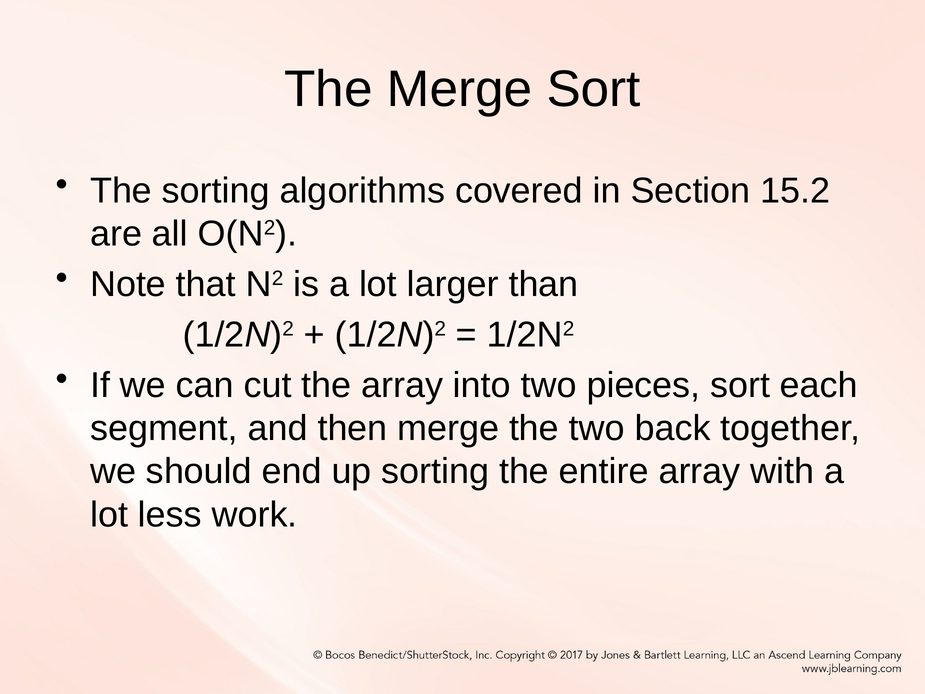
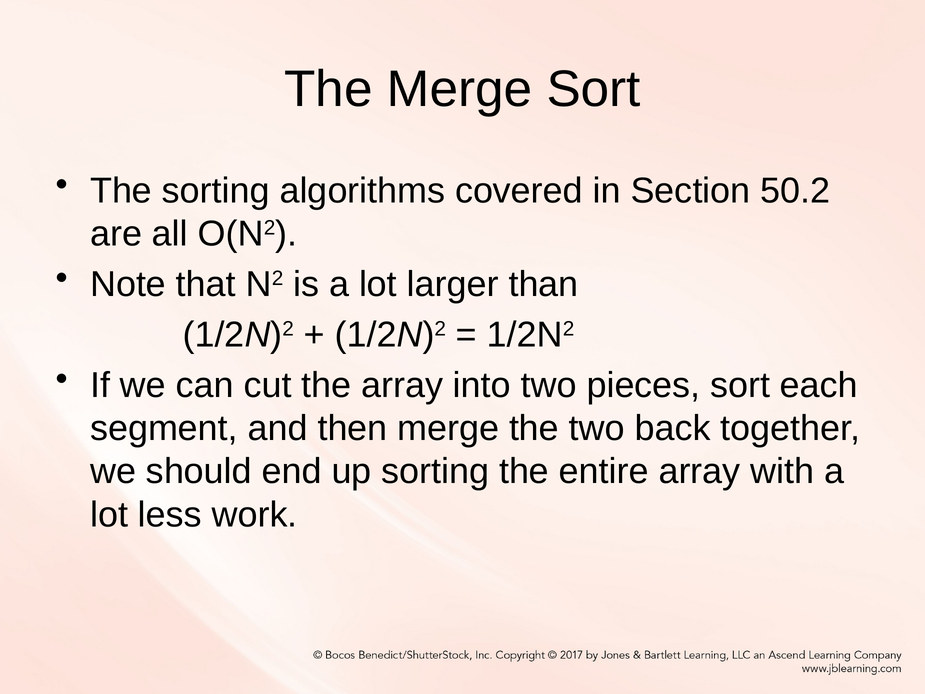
15.2: 15.2 -> 50.2
